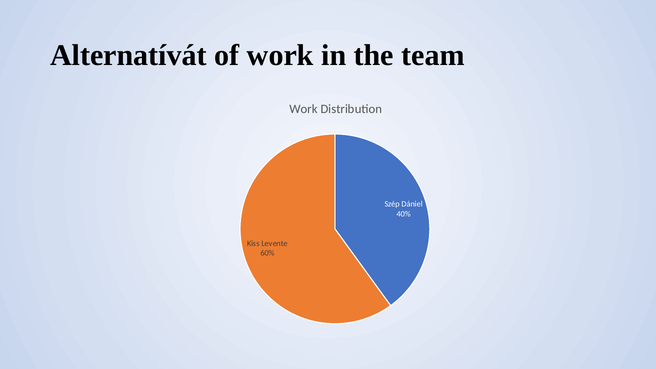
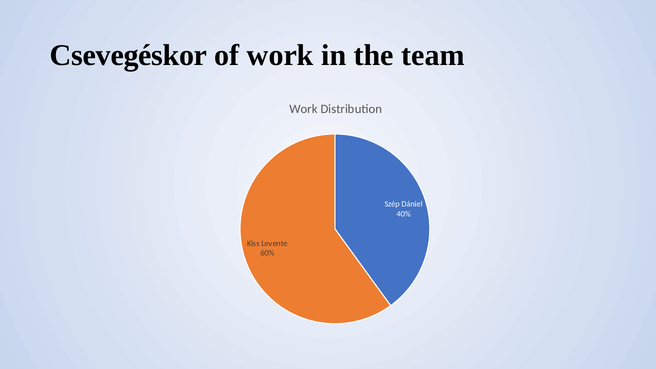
Alternatívát: Alternatívát -> Csevegéskor
